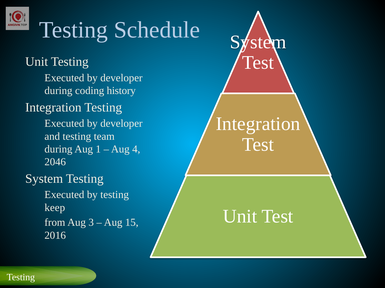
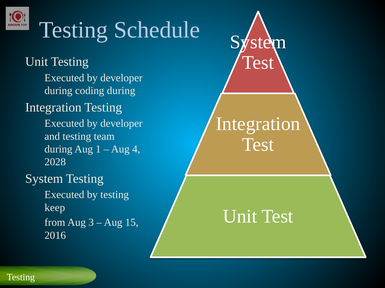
coding history: history -> during
2046: 2046 -> 2028
